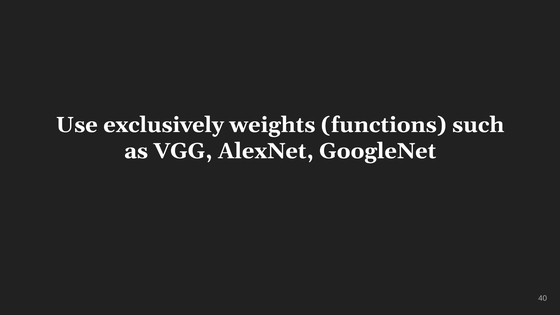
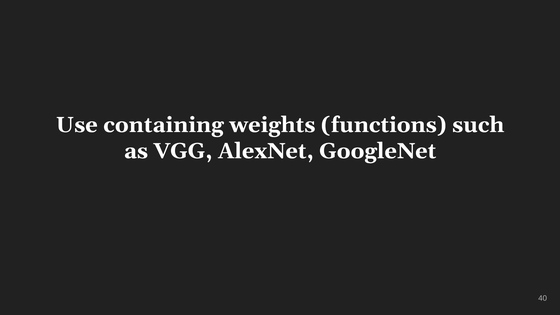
exclusively: exclusively -> containing
